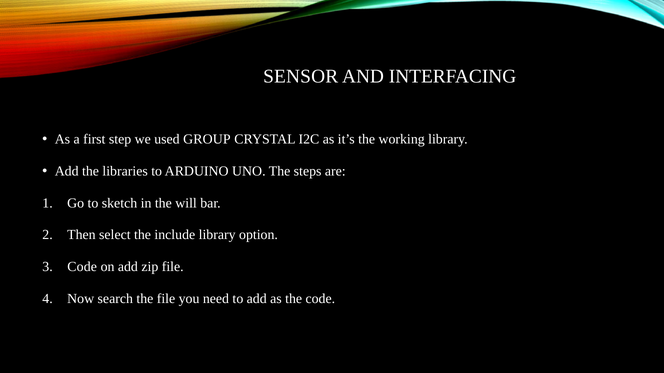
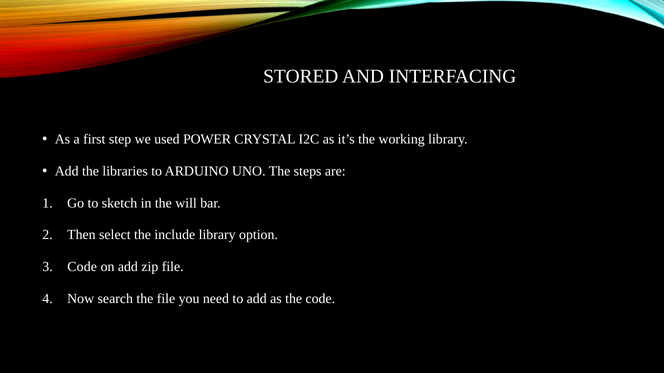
SENSOR: SENSOR -> STORED
GROUP: GROUP -> POWER
